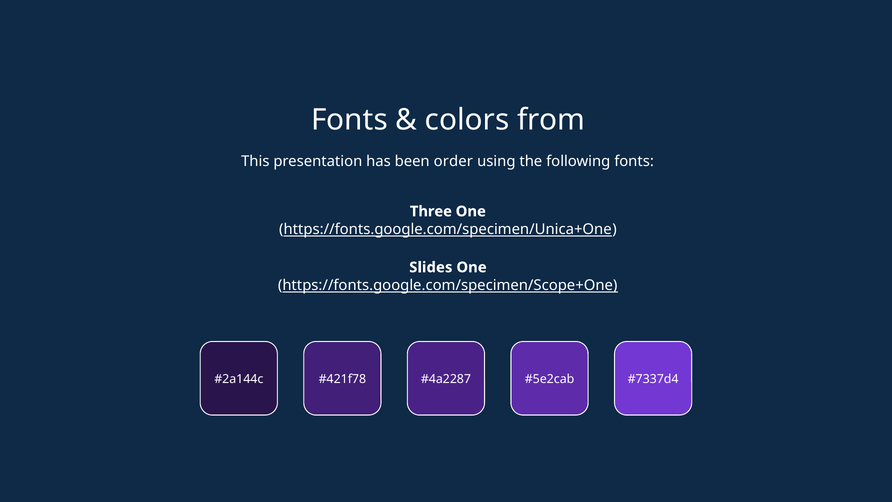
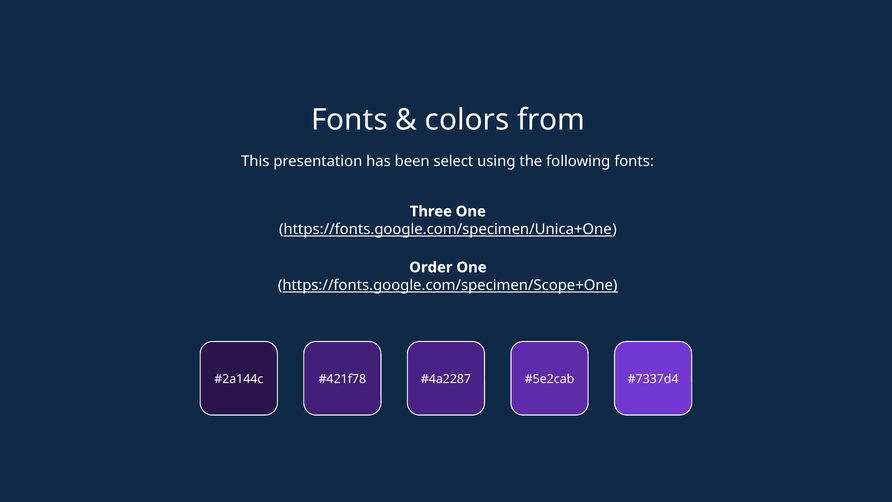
order: order -> select
Slides: Slides -> Order
